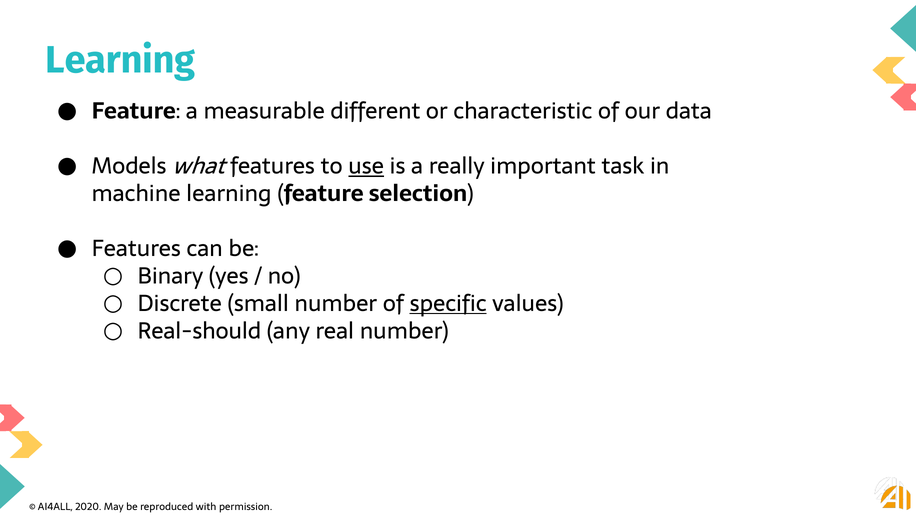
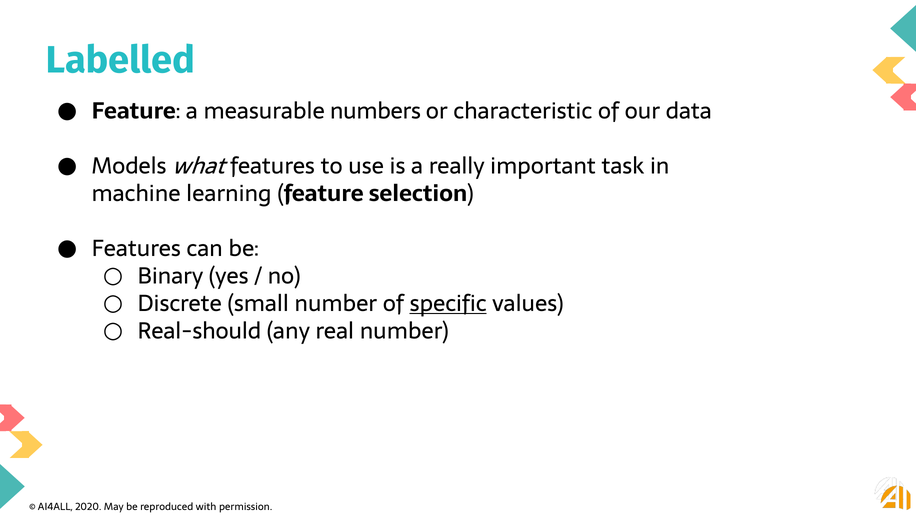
Learning at (120, 60): Learning -> Labelled
different: different -> numbers
use underline: present -> none
